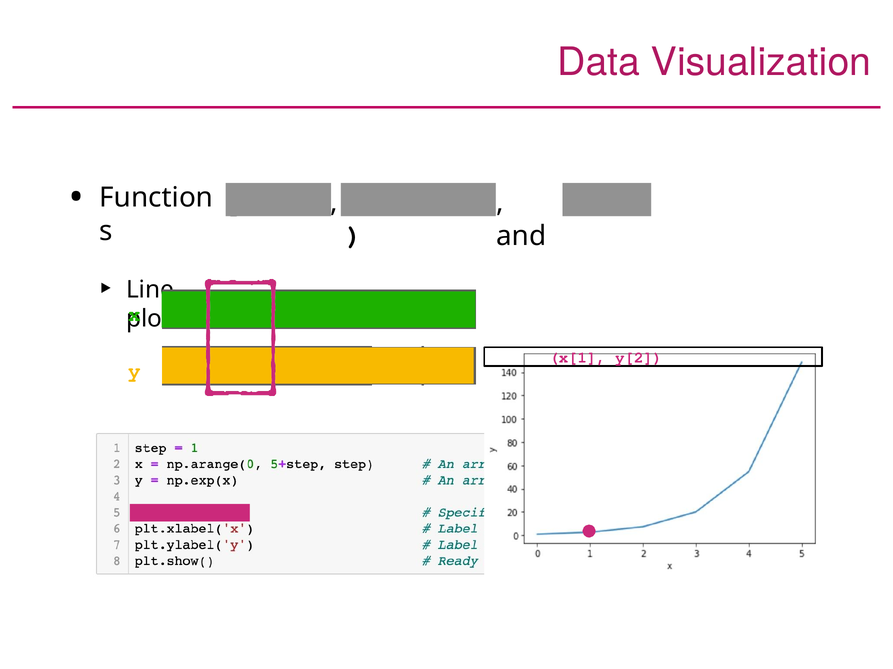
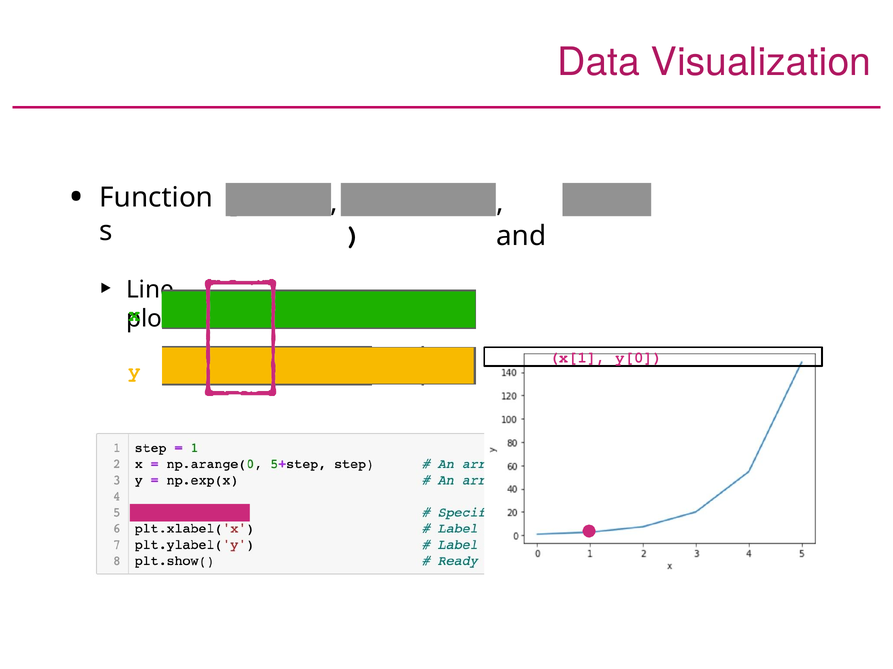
y[2: y[2 -> y[0
